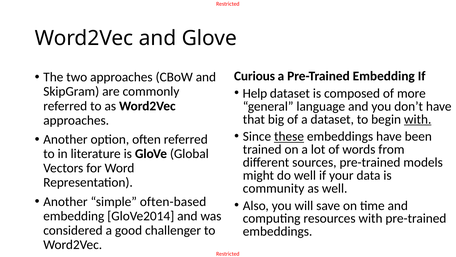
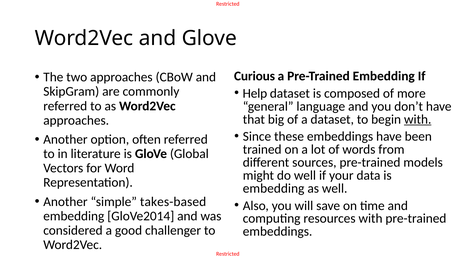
these underline: present -> none
community at (274, 188): community -> embedding
often-based: often-based -> takes-based
